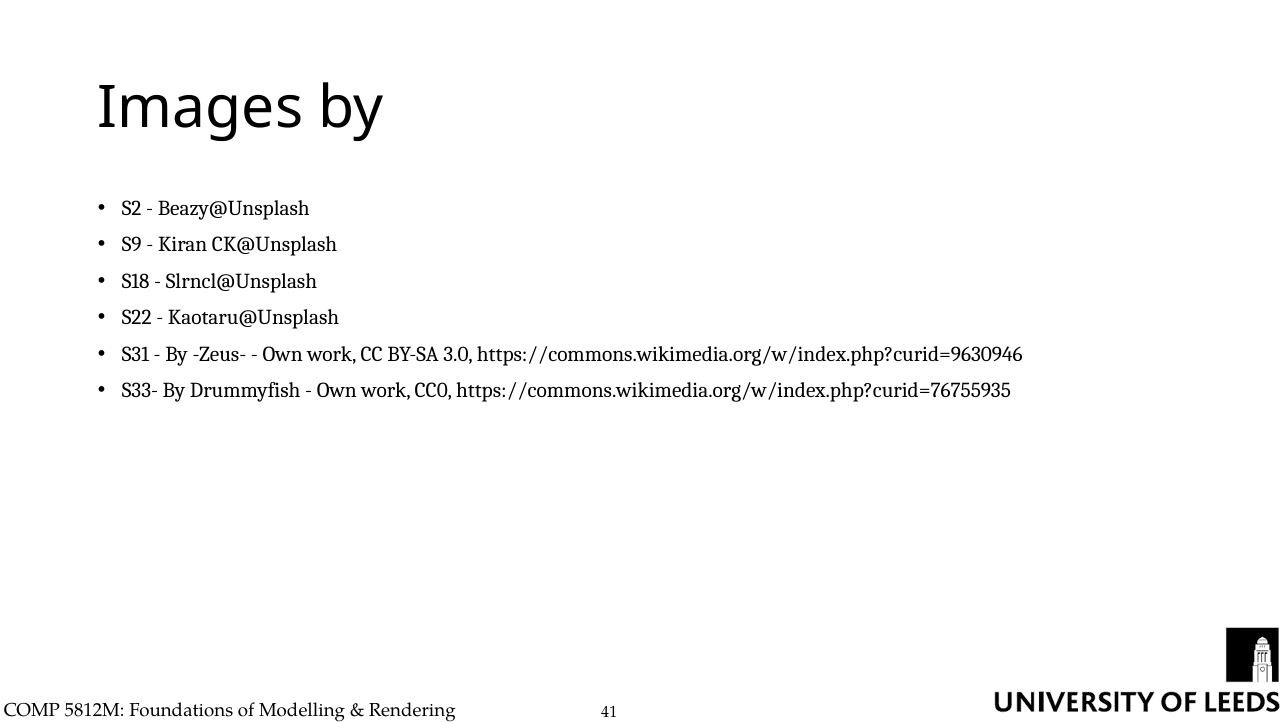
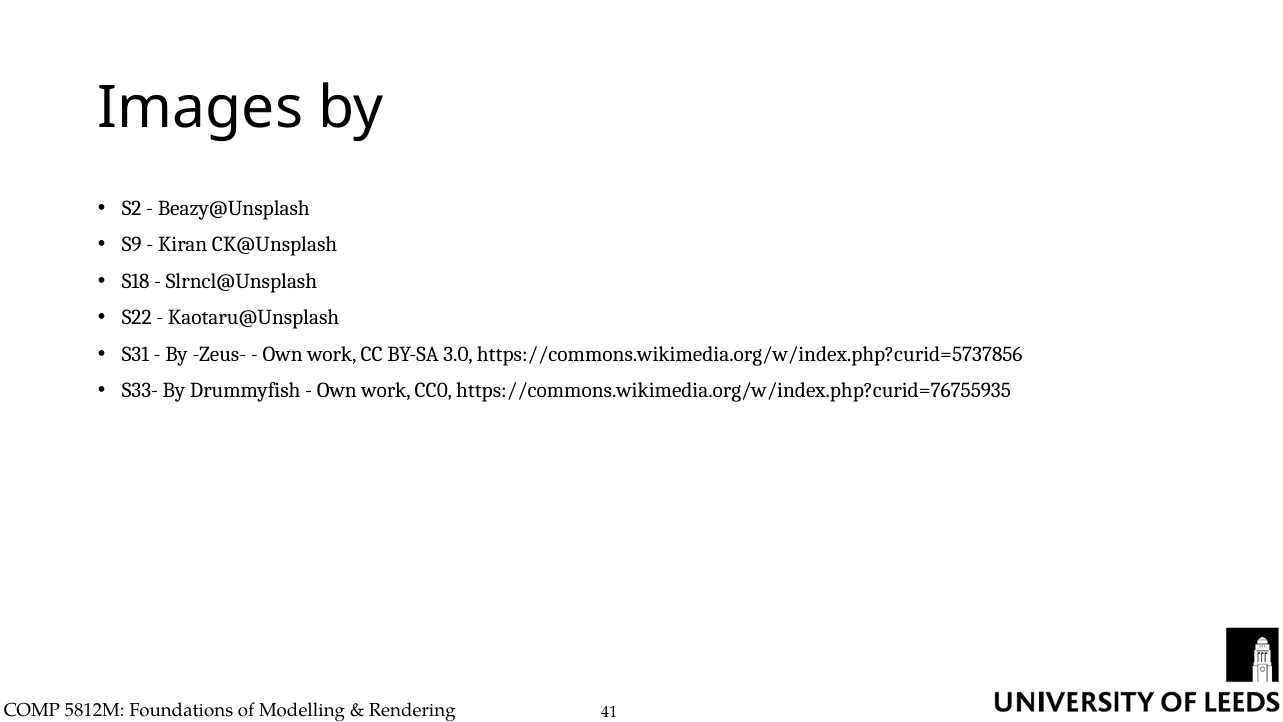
https://commons.wikimedia.org/w/index.php?curid=9630946: https://commons.wikimedia.org/w/index.php?curid=9630946 -> https://commons.wikimedia.org/w/index.php?curid=5737856
